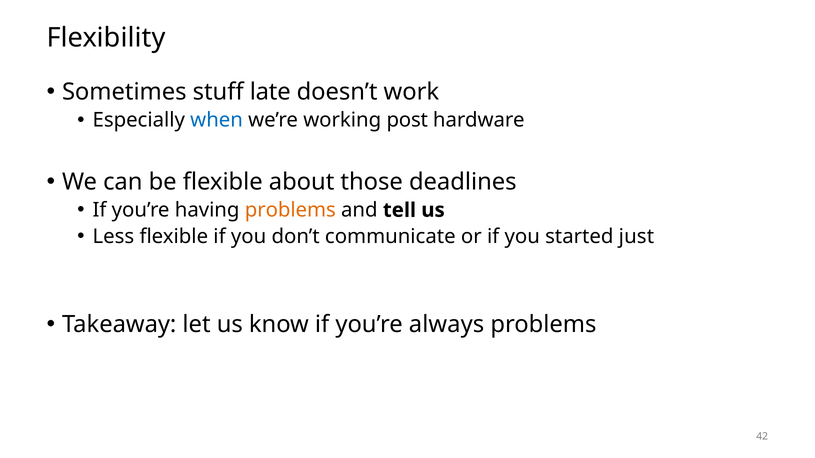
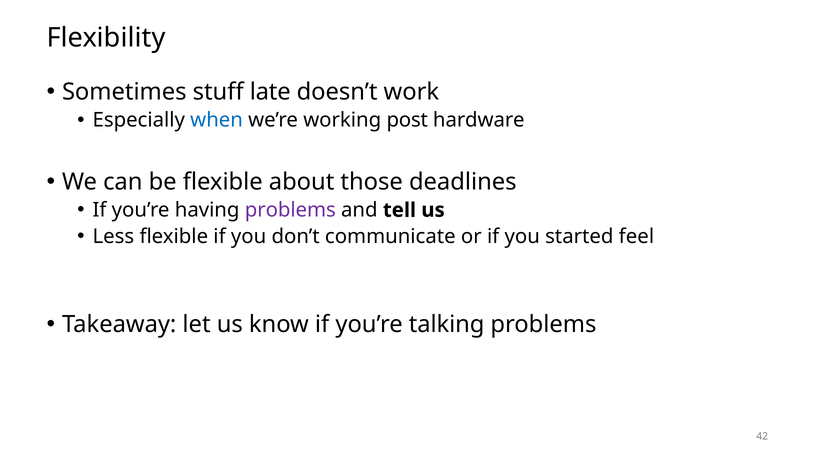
problems at (290, 210) colour: orange -> purple
just: just -> feel
always: always -> talking
